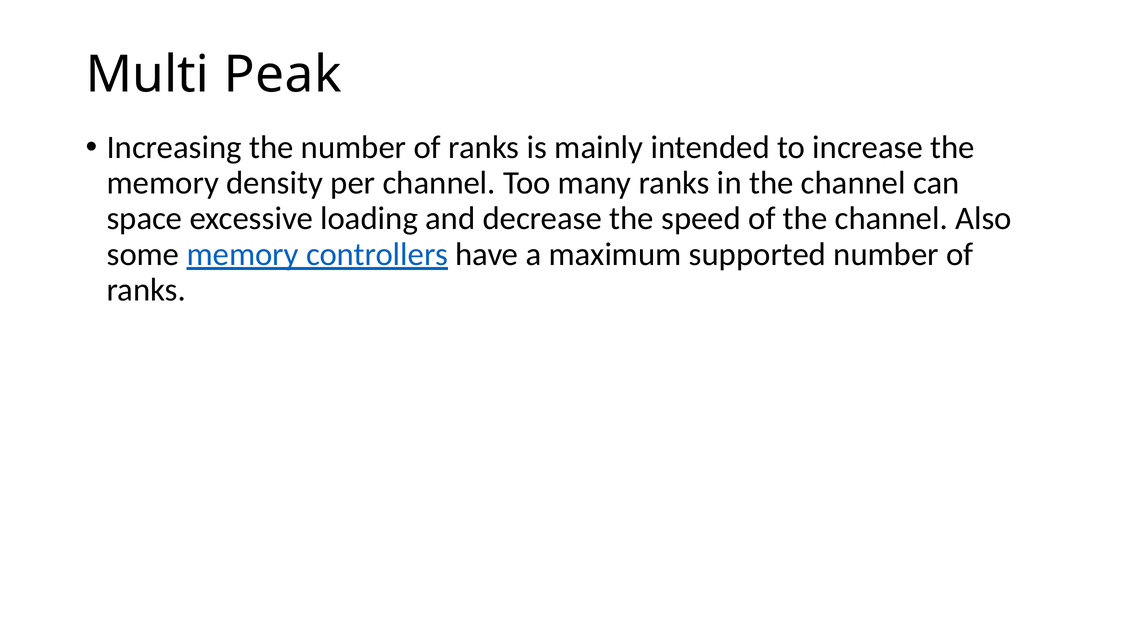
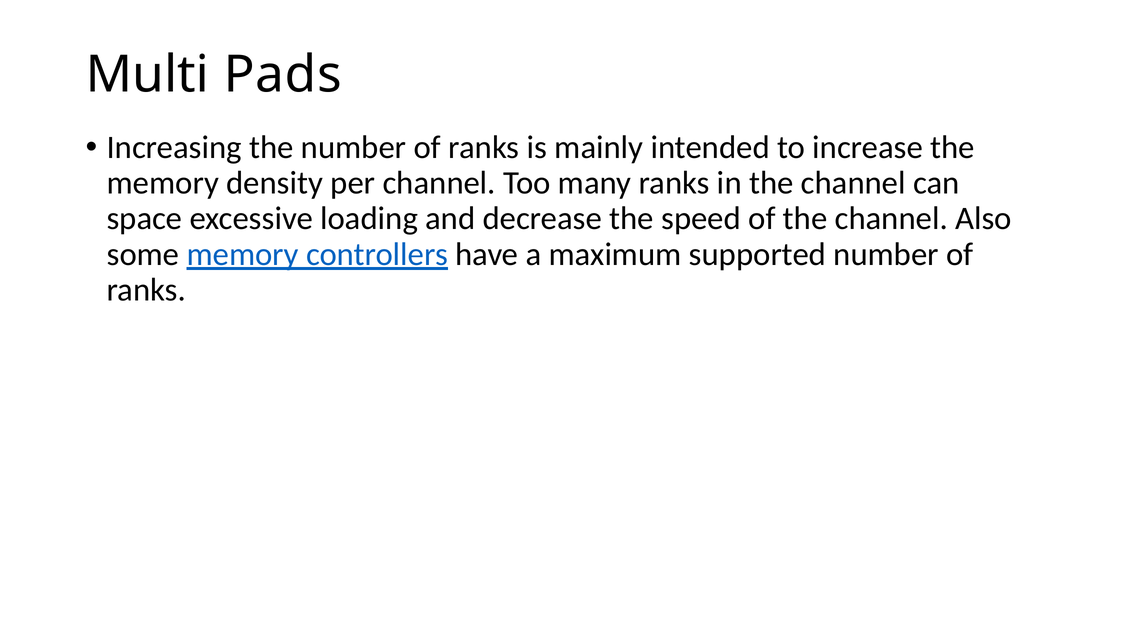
Peak: Peak -> Pads
